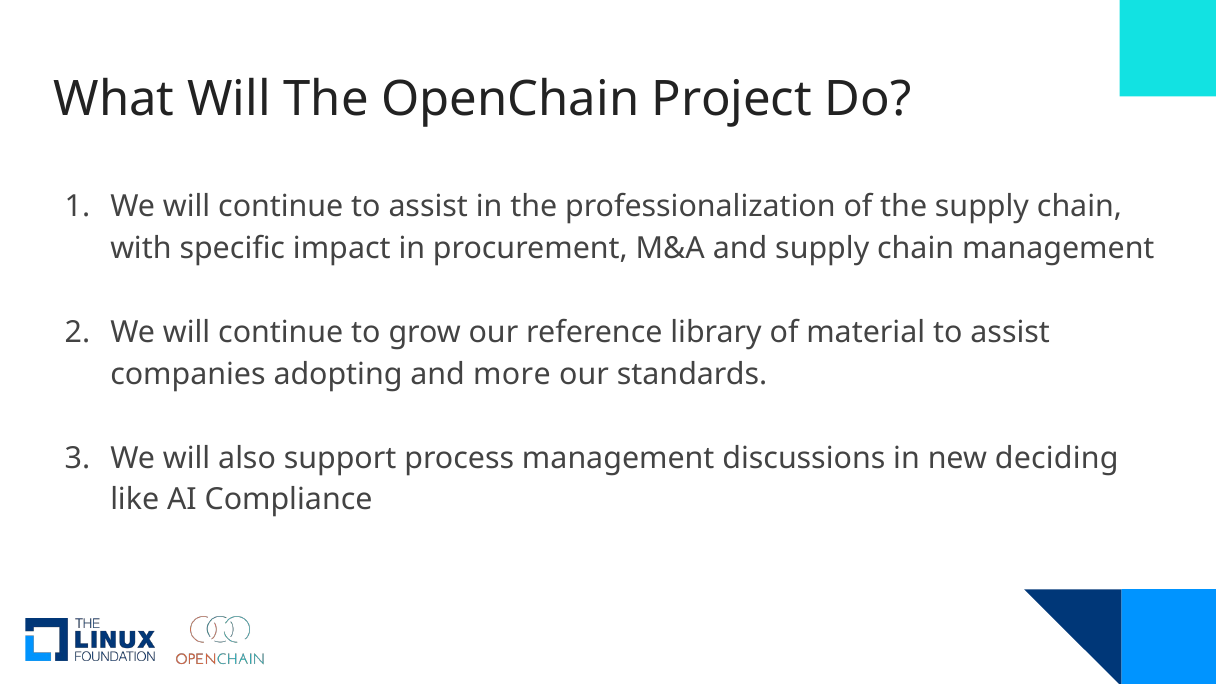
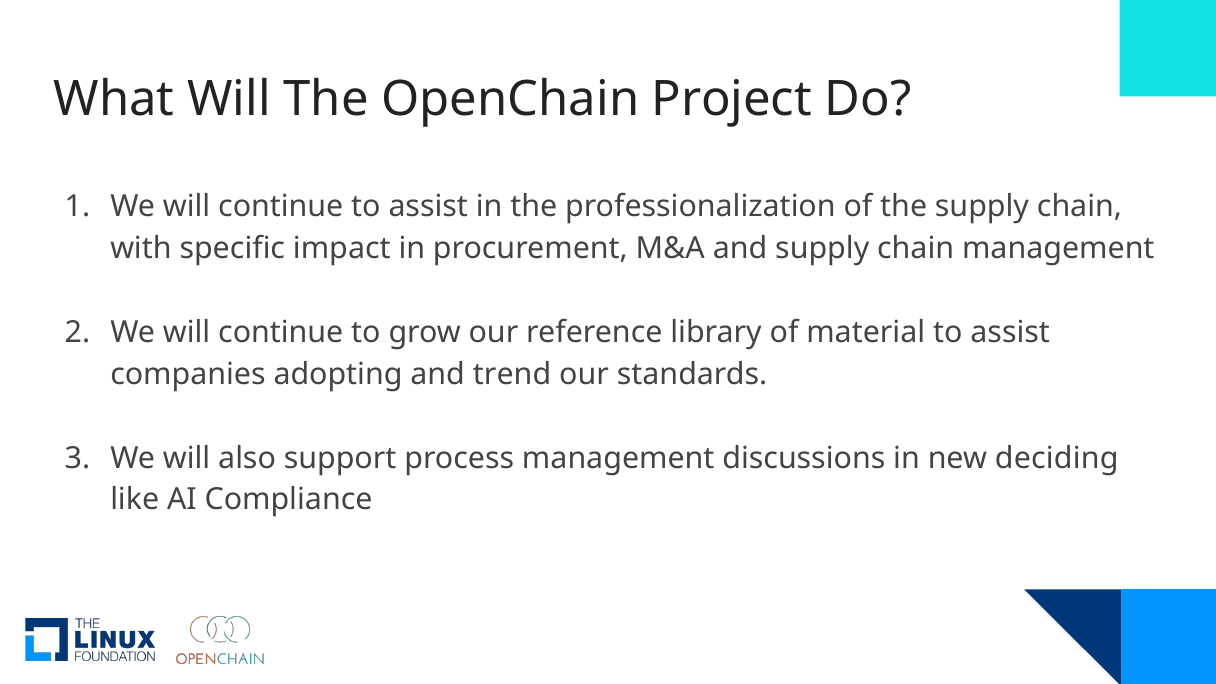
more: more -> trend
